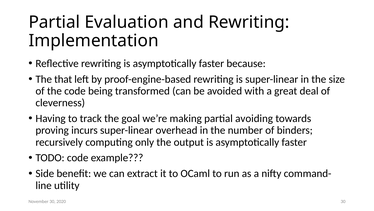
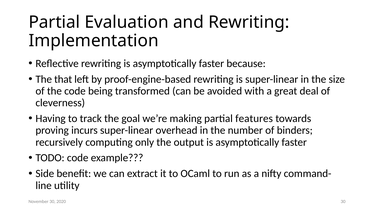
avoiding: avoiding -> features
